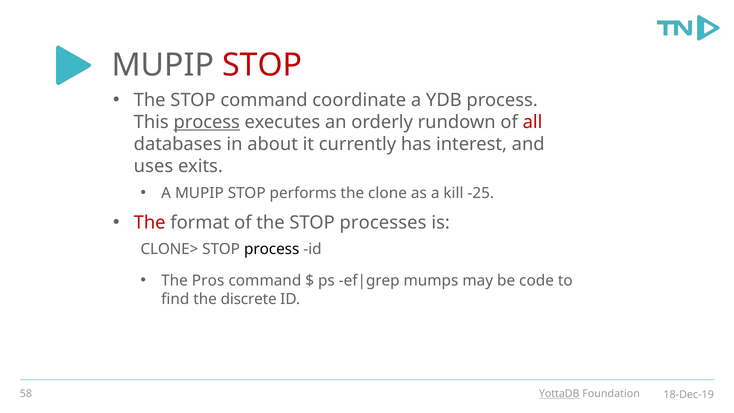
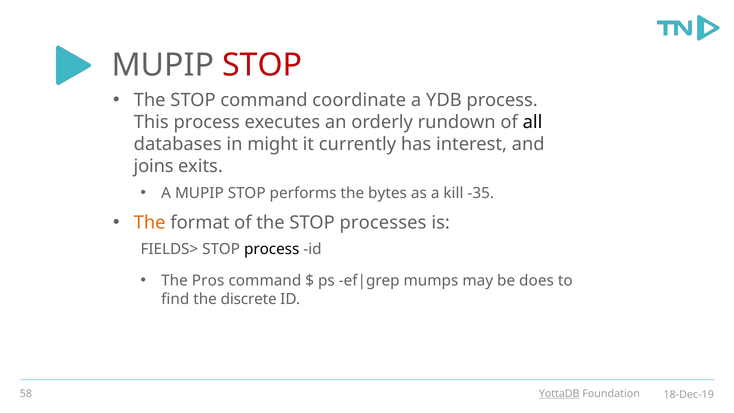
process at (207, 122) underline: present -> none
all colour: red -> black
about: about -> might
uses: uses -> joins
clone: clone -> bytes
-25: -25 -> -35
The at (150, 222) colour: red -> orange
CLONE>: CLONE> -> FIELDS>
code: code -> does
